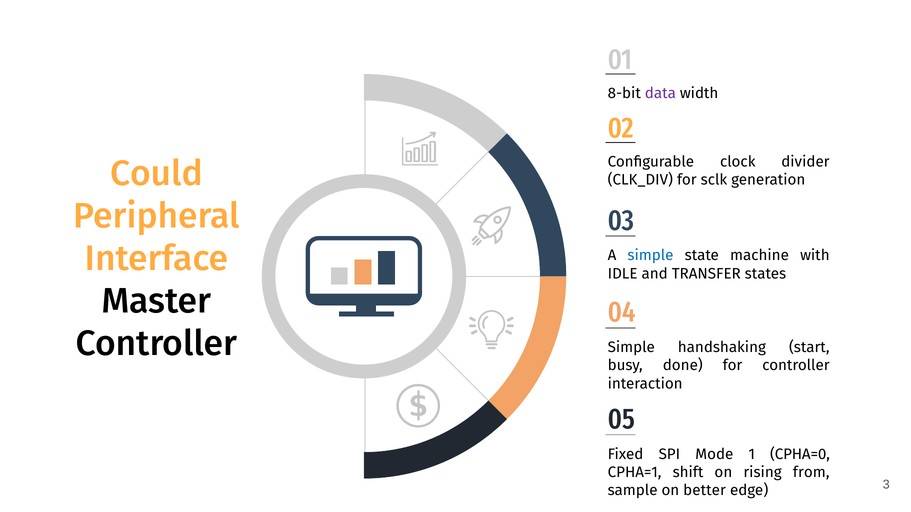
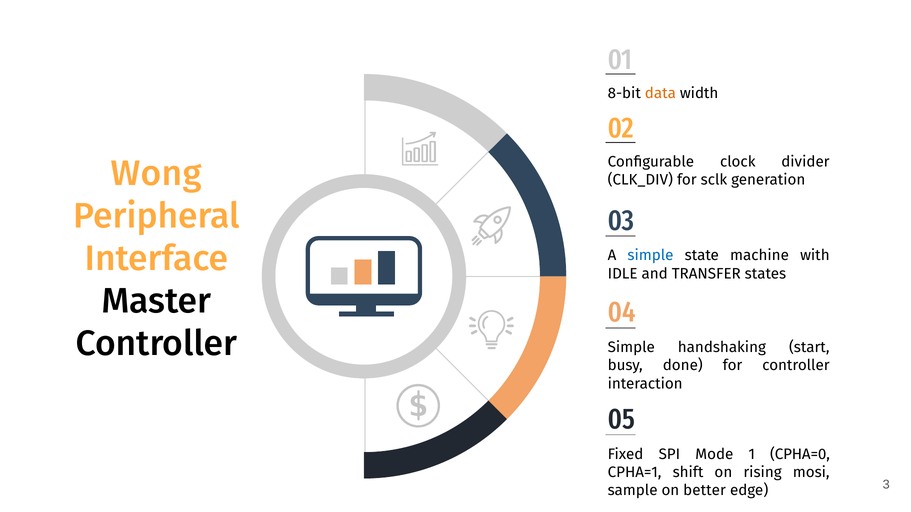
data colour: purple -> orange
Could: Could -> Wong
from: from -> mosi
